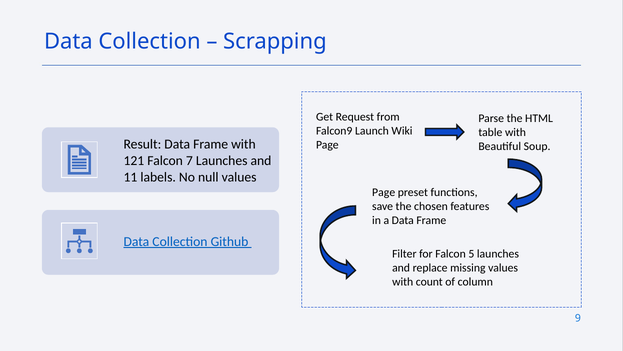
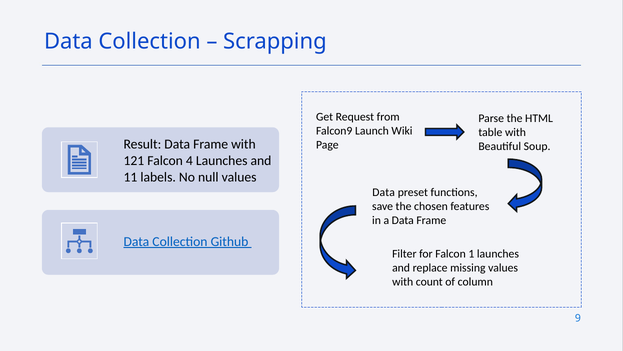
7: 7 -> 4
Page at (384, 192): Page -> Data
5: 5 -> 1
